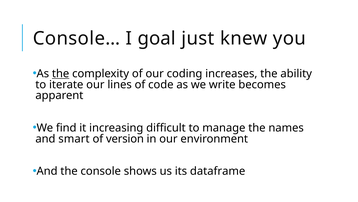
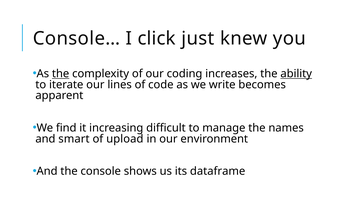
goal: goal -> click
ability underline: none -> present
version: version -> upload
